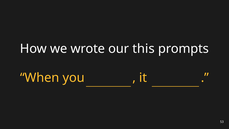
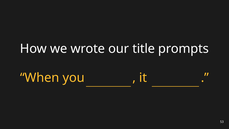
this: this -> title
